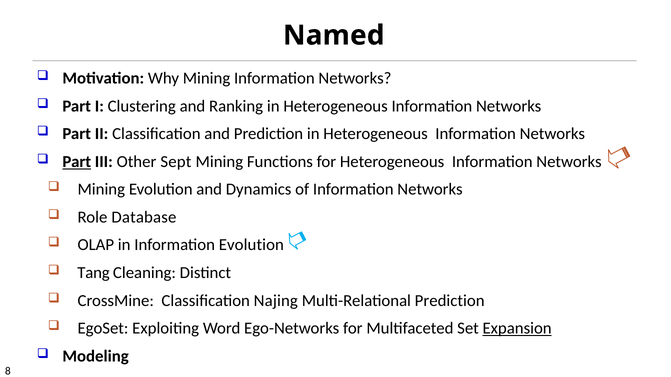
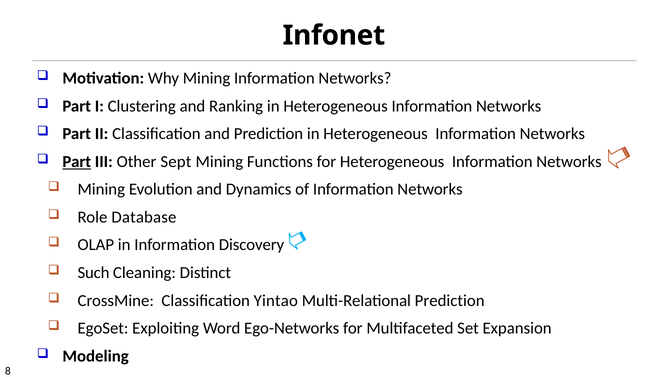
Named: Named -> Infonet
Information Evolution: Evolution -> Discovery
Tang: Tang -> Such
Najing: Najing -> Yintao
Expansion underline: present -> none
